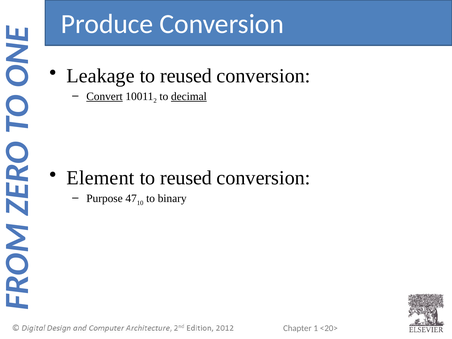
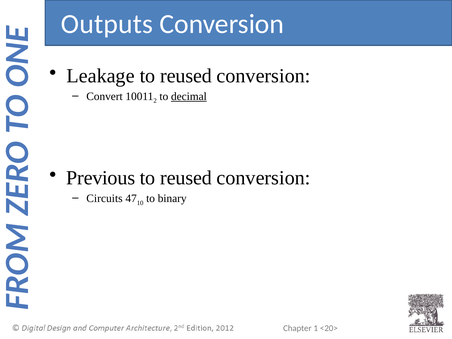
Produce: Produce -> Outputs
Convert underline: present -> none
Element: Element -> Previous
Purpose: Purpose -> Circuits
